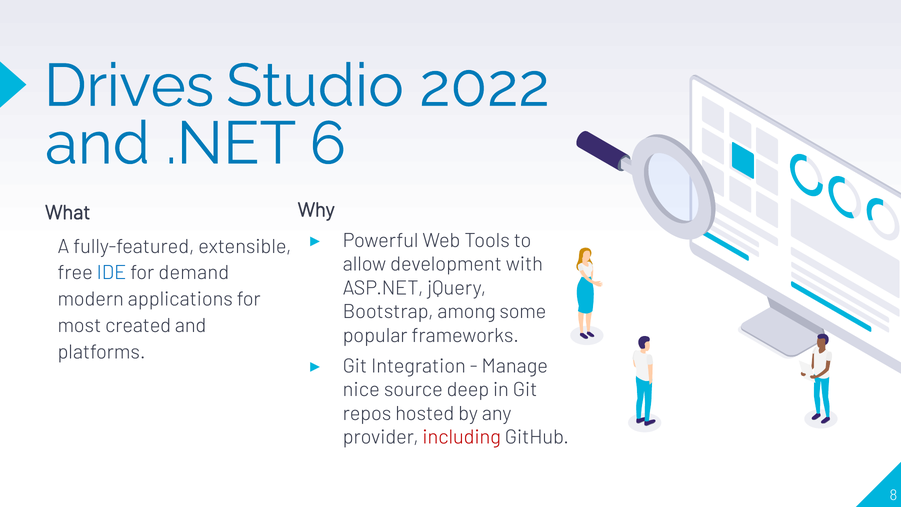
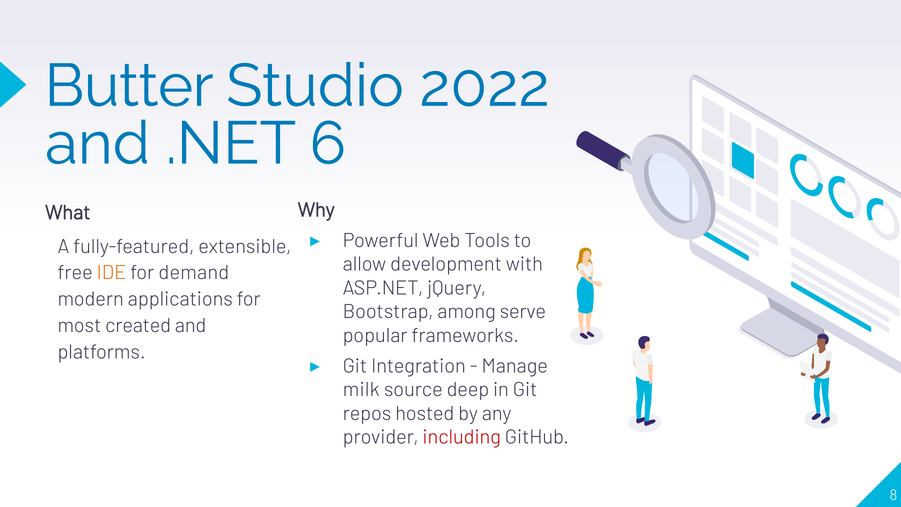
Drives: Drives -> Butter
IDE colour: blue -> orange
some: some -> serve
nice: nice -> milk
